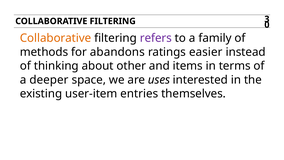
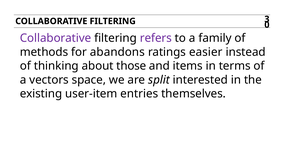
Collaborative at (56, 38) colour: orange -> purple
other: other -> those
deeper: deeper -> vectors
uses: uses -> split
